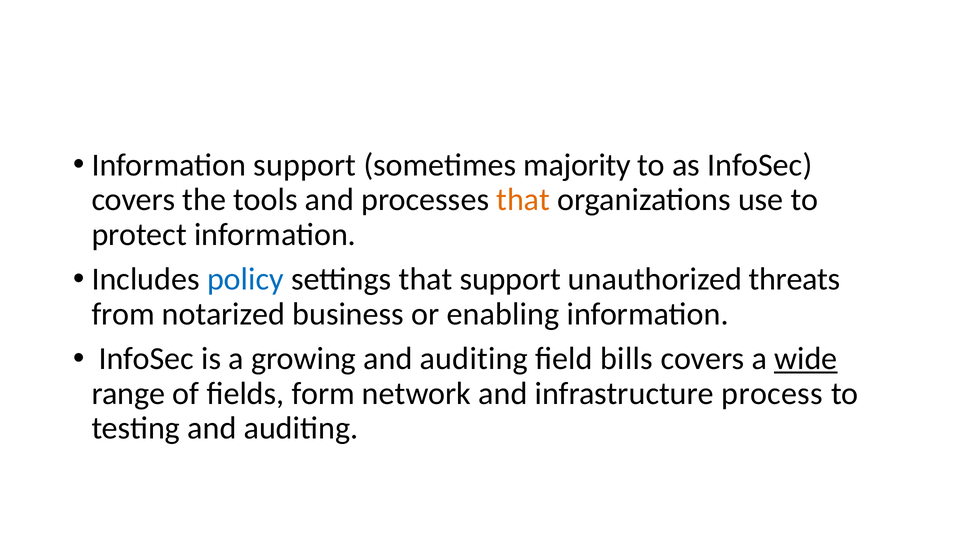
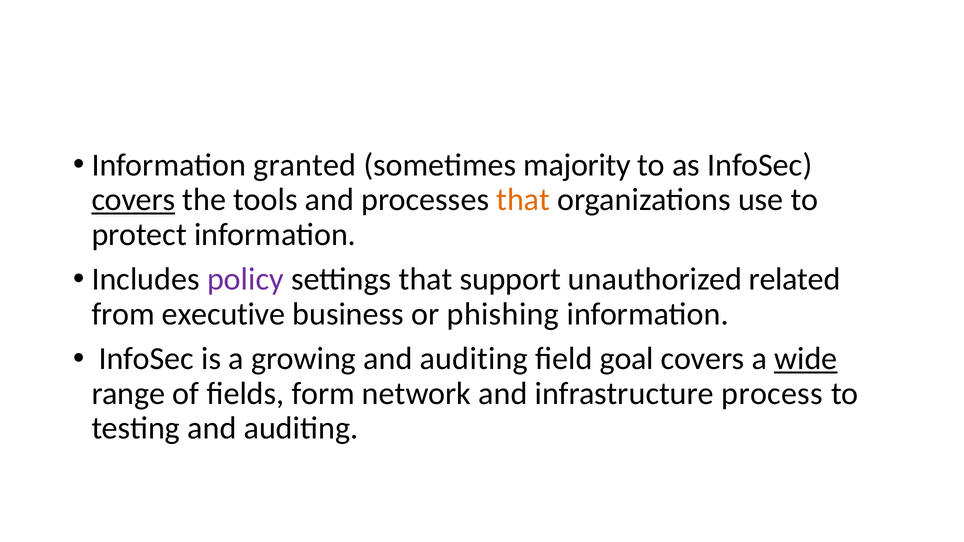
Information support: support -> granted
covers at (133, 200) underline: none -> present
policy colour: blue -> purple
threats: threats -> related
notarized: notarized -> executive
enabling: enabling -> phishing
bills: bills -> goal
